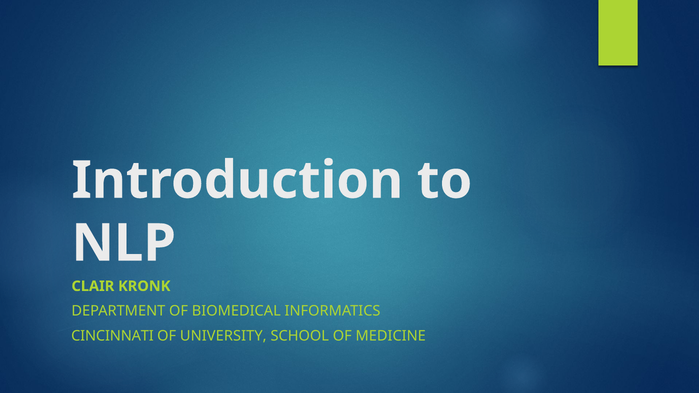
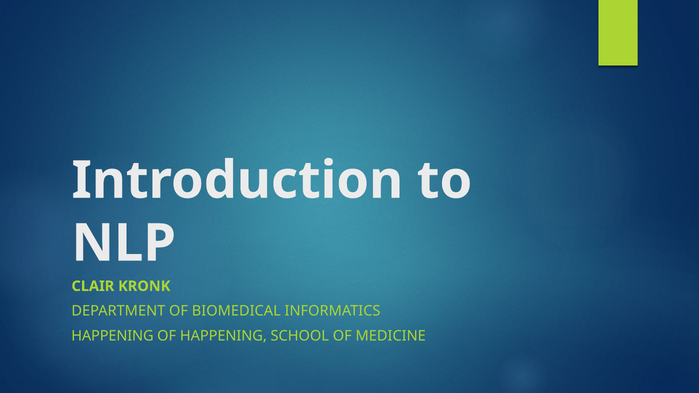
CINCINNATI at (112, 336): CINCINNATI -> HAPPENING
OF UNIVERSITY: UNIVERSITY -> HAPPENING
